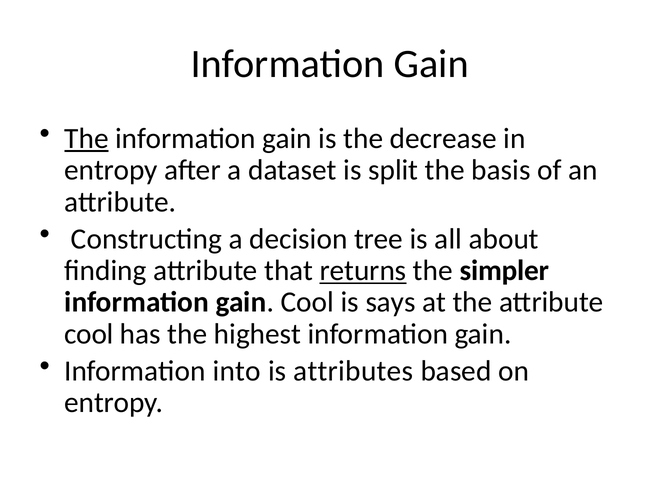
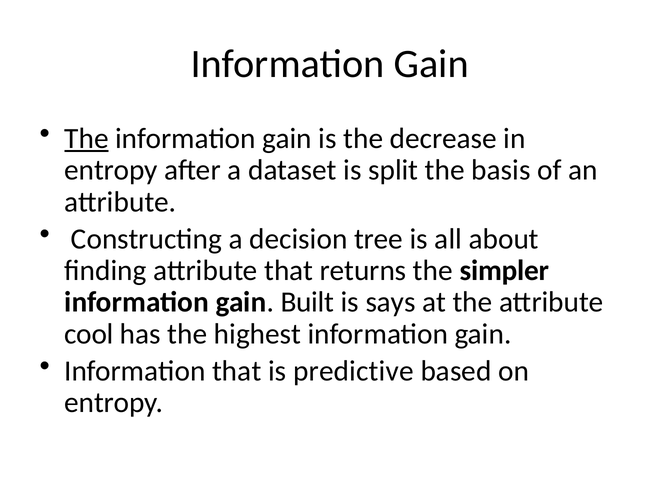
returns underline: present -> none
gain Cool: Cool -> Built
Information into: into -> that
attributes: attributes -> predictive
